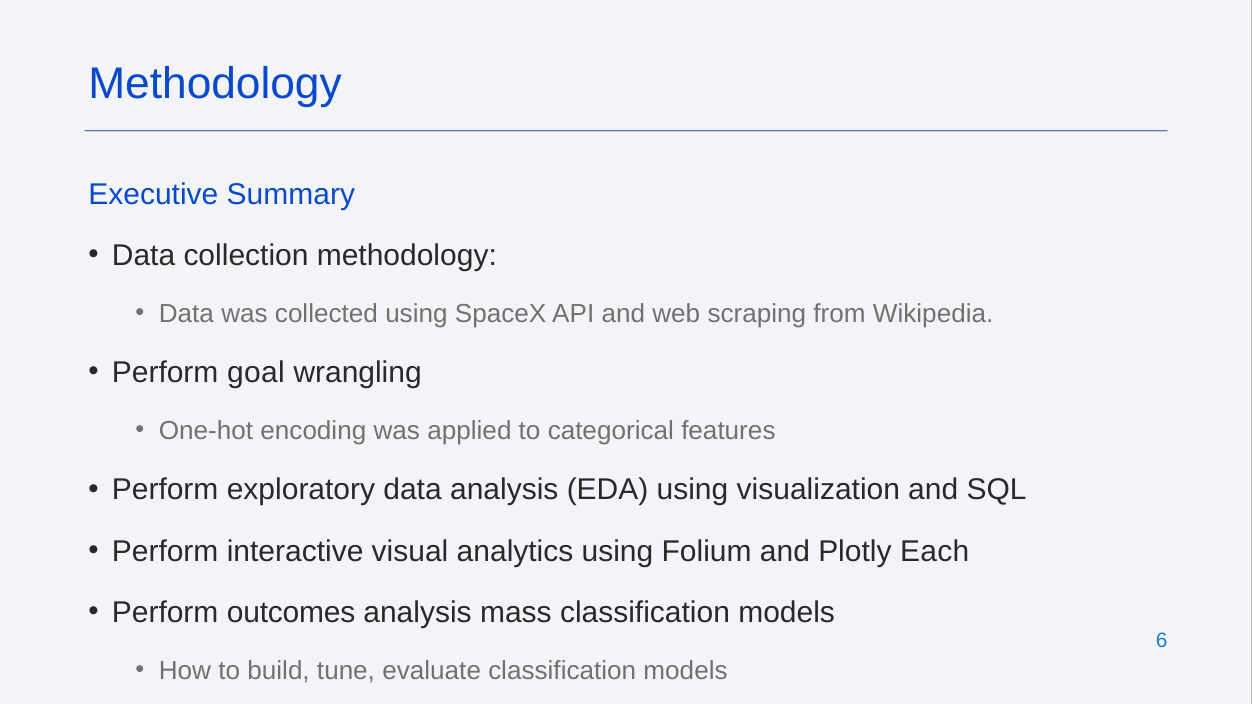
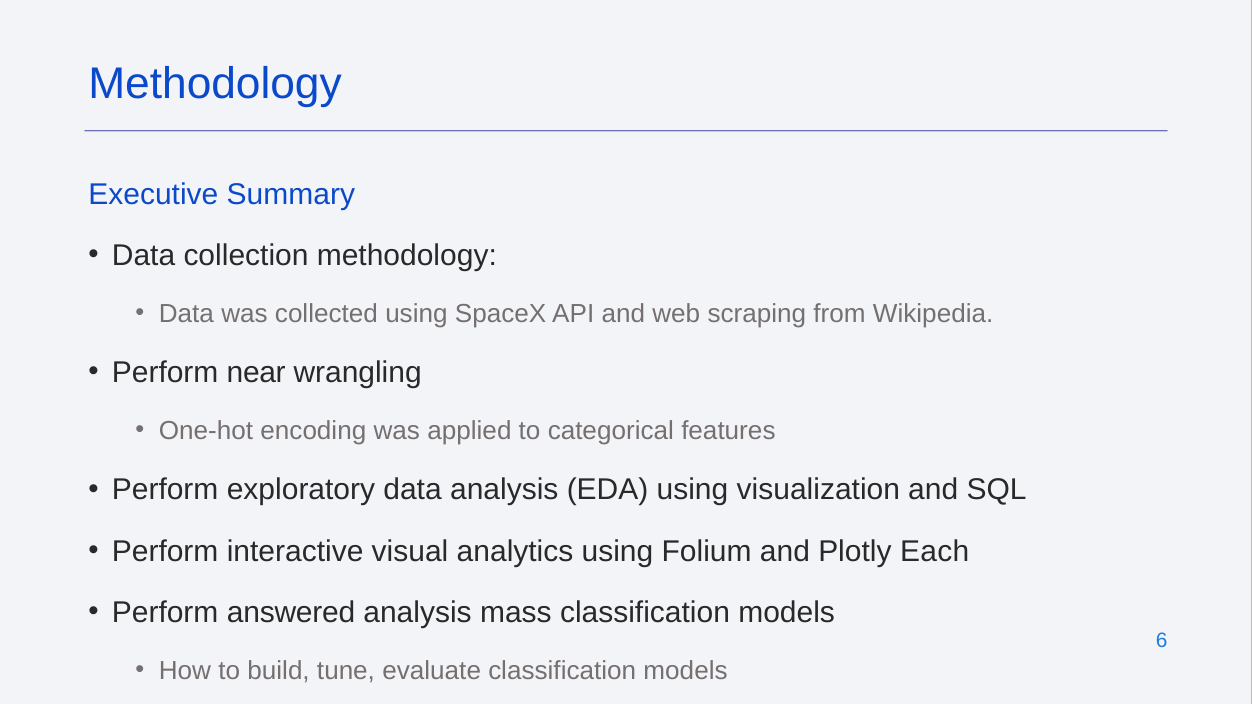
goal: goal -> near
outcomes: outcomes -> answered
